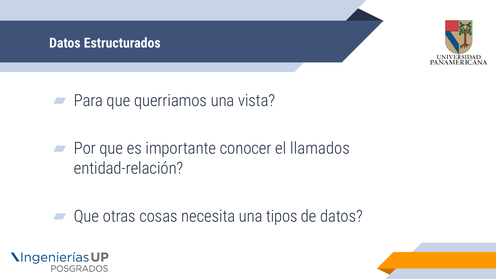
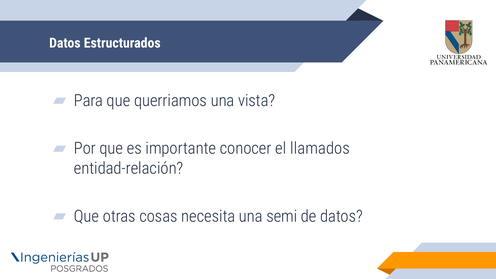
tipos: tipos -> semi
